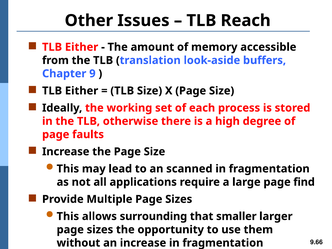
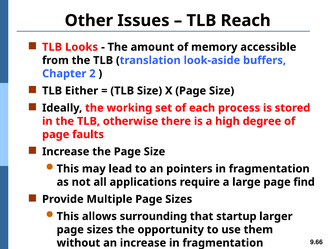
Either at (82, 47): Either -> Looks
9: 9 -> 2
scanned: scanned -> pointers
smaller: smaller -> startup
